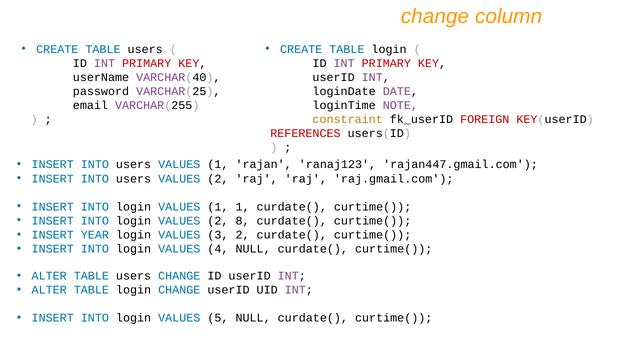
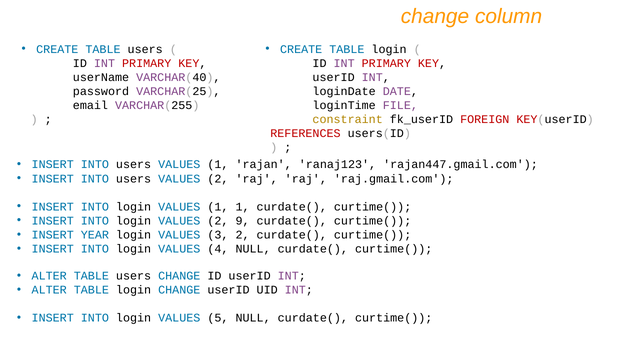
NOTE: NOTE -> FILE
8: 8 -> 9
